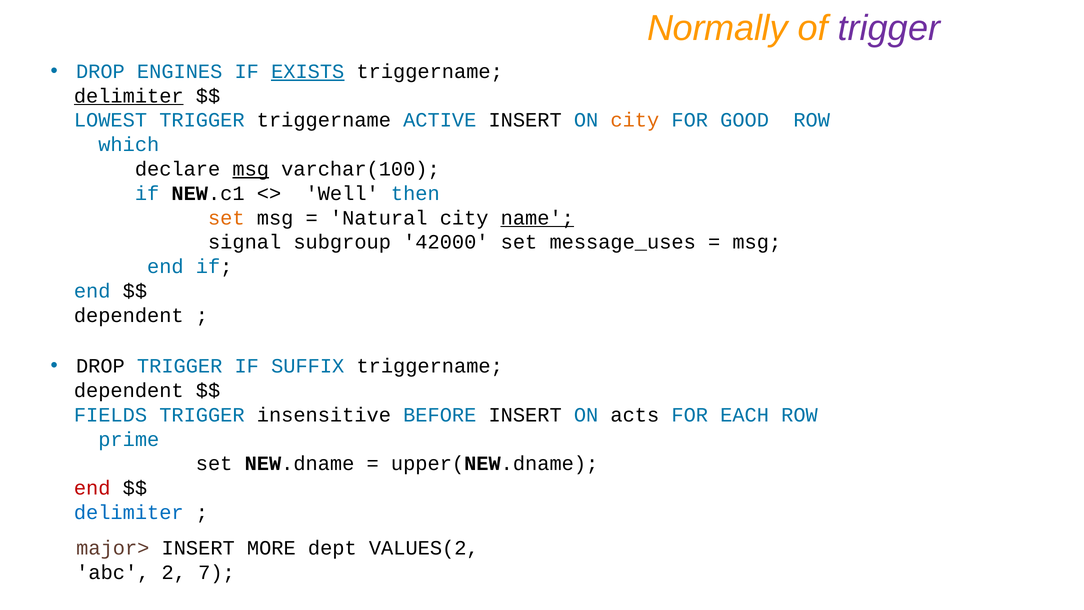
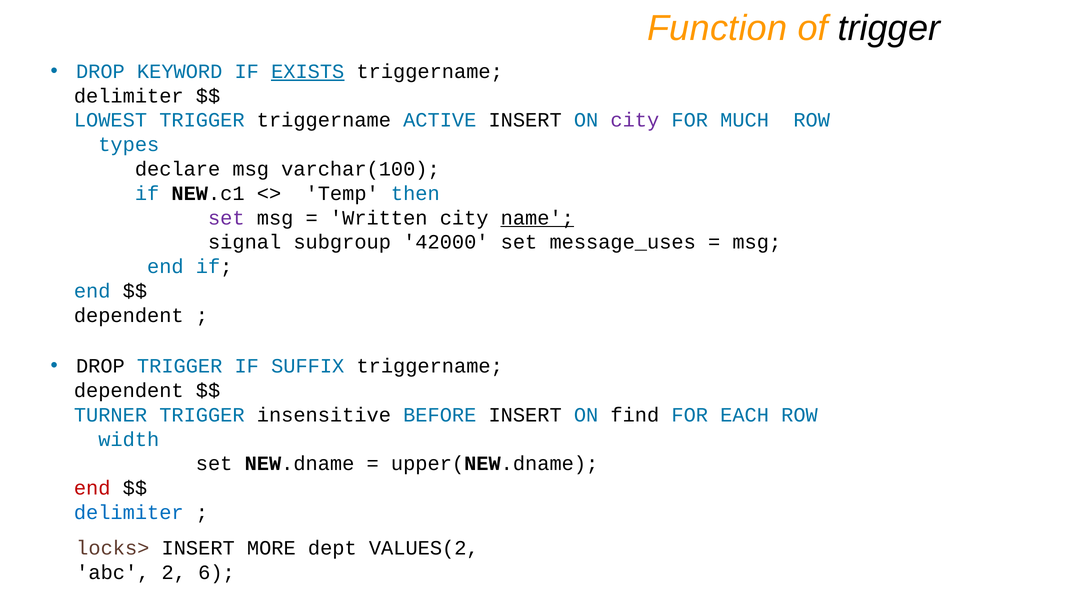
Normally: Normally -> Function
trigger at (889, 28) colour: purple -> black
ENGINES: ENGINES -> KEYWORD
delimiter at (129, 96) underline: present -> none
city at (635, 120) colour: orange -> purple
GOOD: GOOD -> MUCH
which: which -> types
msg at (251, 169) underline: present -> none
Well: Well -> Temp
set at (226, 218) colour: orange -> purple
Natural: Natural -> Written
FIELDS: FIELDS -> TURNER
acts: acts -> find
prime: prime -> width
major>: major> -> locks>
7: 7 -> 6
